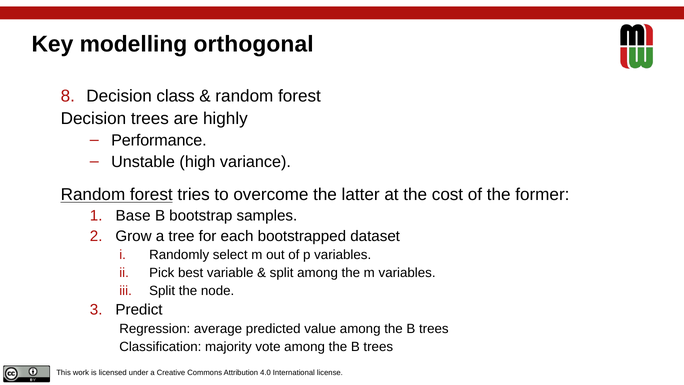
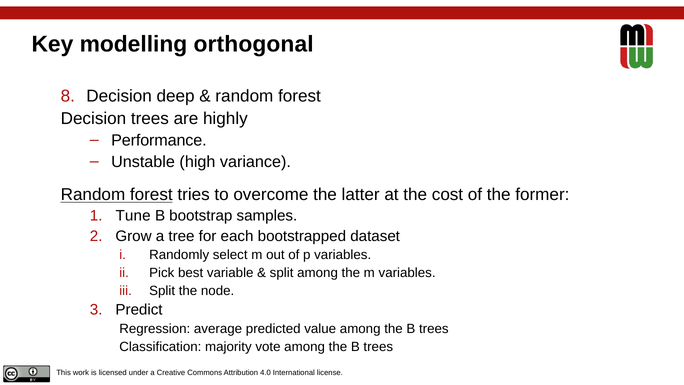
class: class -> deep
Base: Base -> Tune
